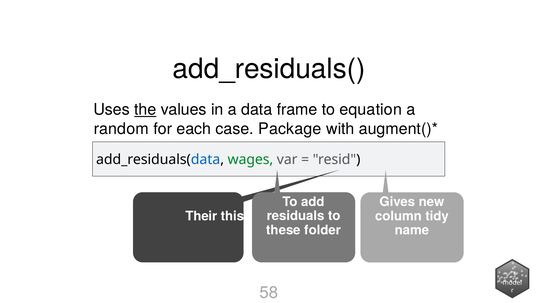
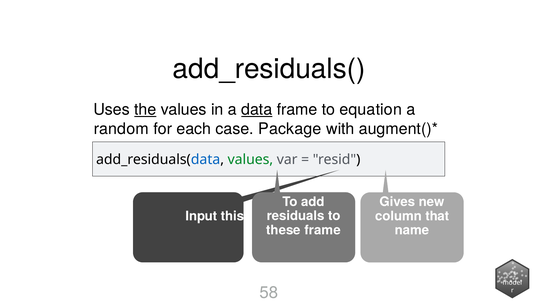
data underline: none -> present
add_residuals(data wages: wages -> values
Their: Their -> Input
tidy: tidy -> that
these folder: folder -> frame
